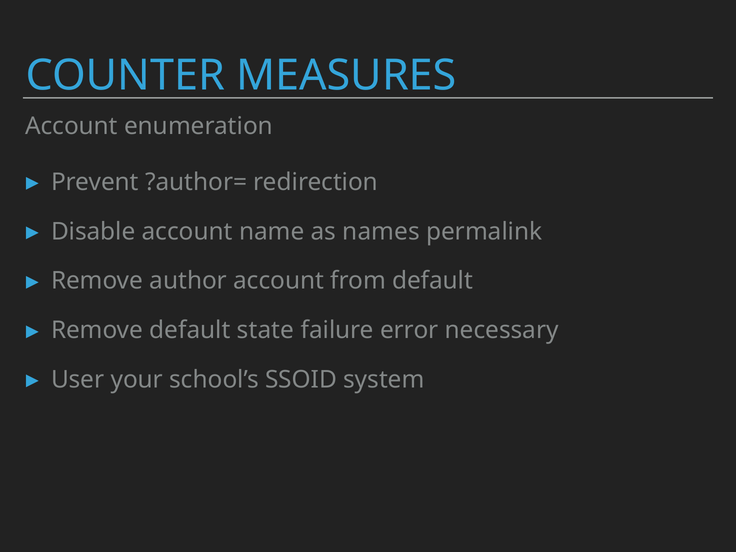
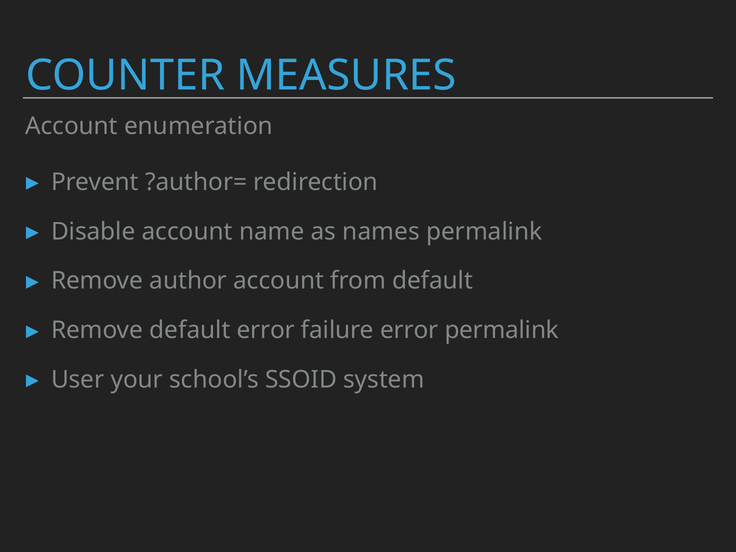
default state: state -> error
error necessary: necessary -> permalink
